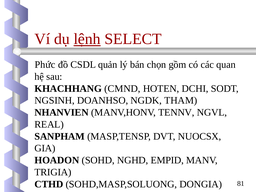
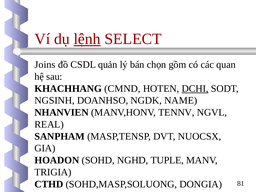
Phức: Phức -> Joins
DCHI underline: none -> present
THAM: THAM -> NAME
EMPID: EMPID -> TUPLE
